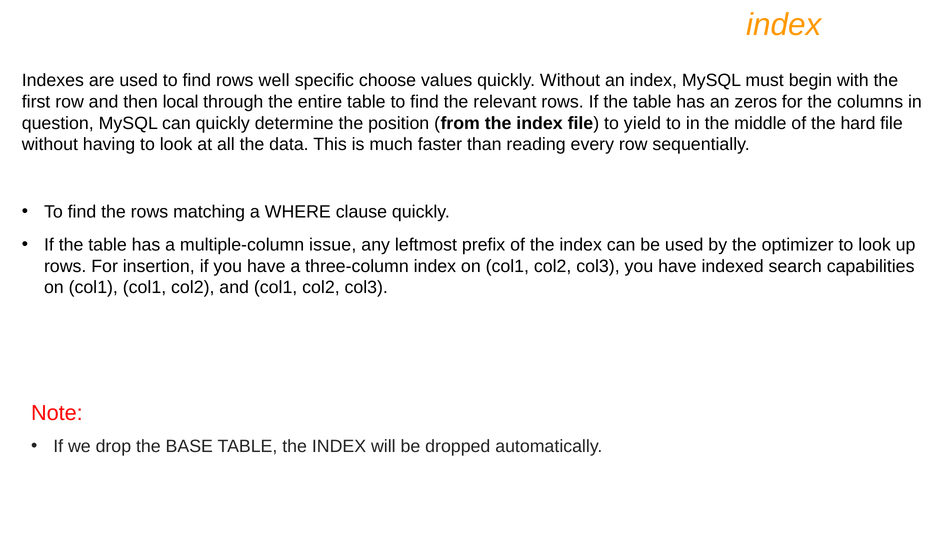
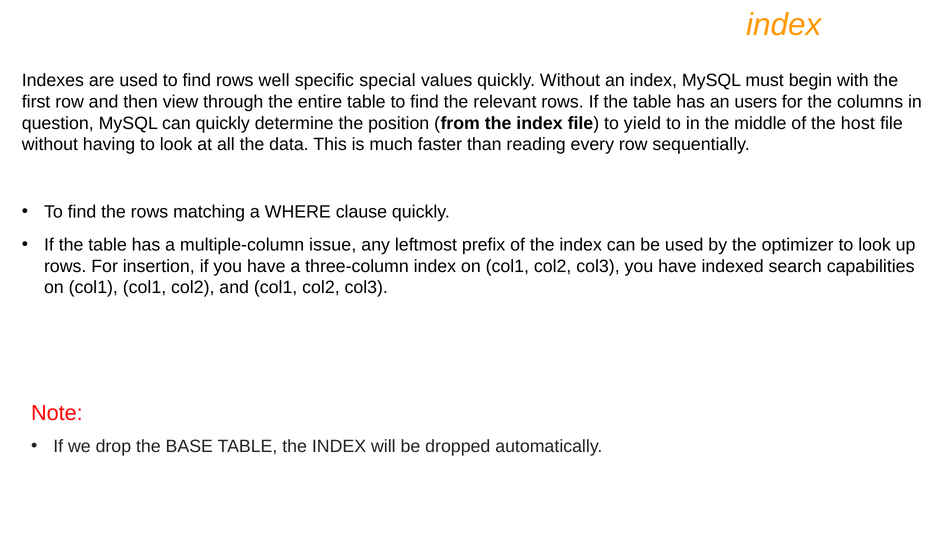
choose: choose -> special
local: local -> view
zeros: zeros -> users
hard: hard -> host
